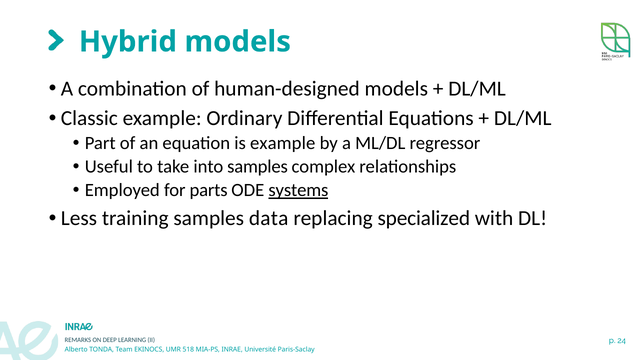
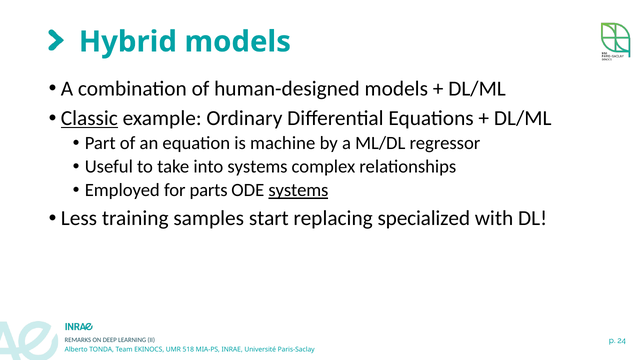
Classic underline: none -> present
is example: example -> machine
into samples: samples -> systems
data: data -> start
